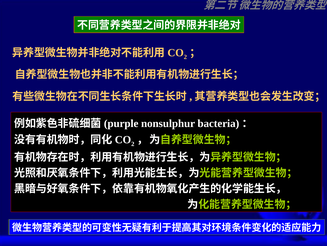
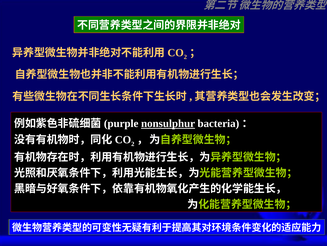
nonsulphur underline: none -> present
